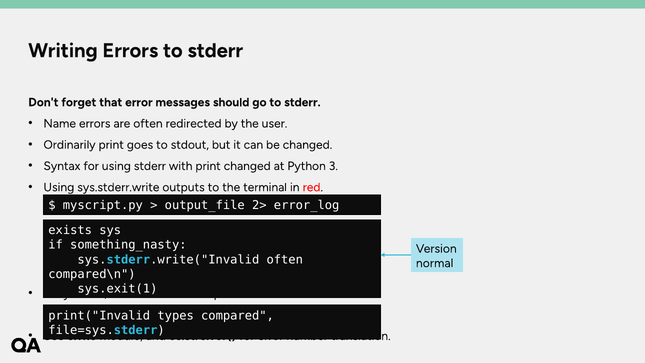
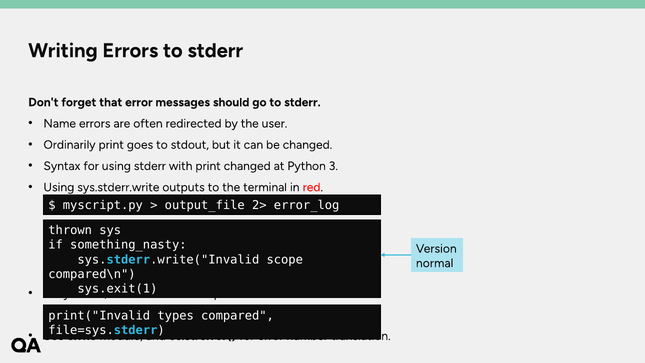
exists: exists -> thrown
sys.stderr.write("Invalid often: often -> scope
